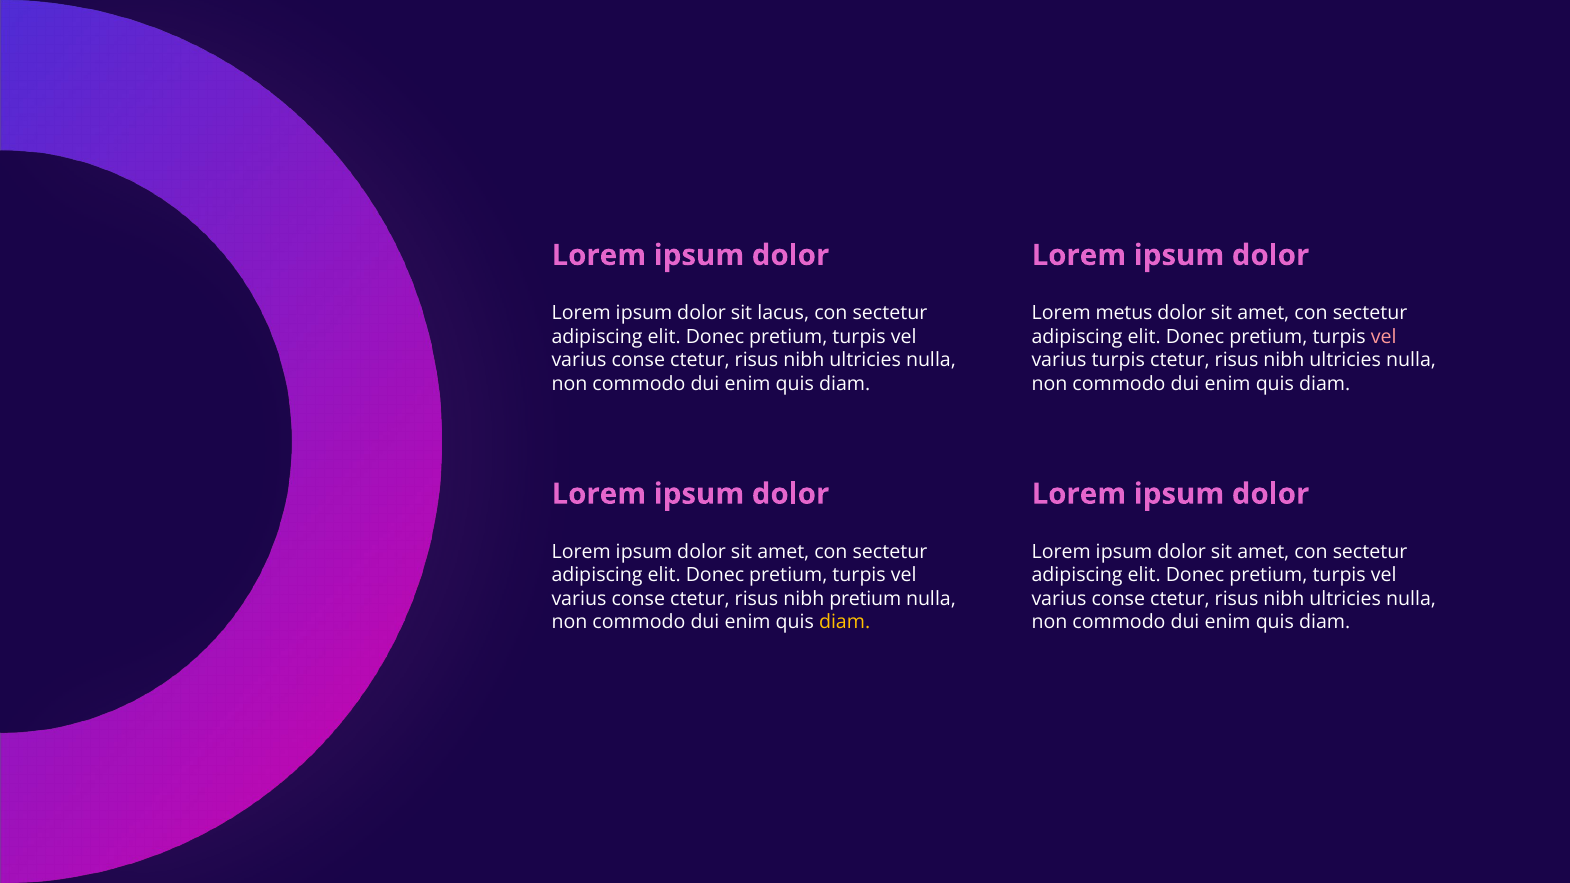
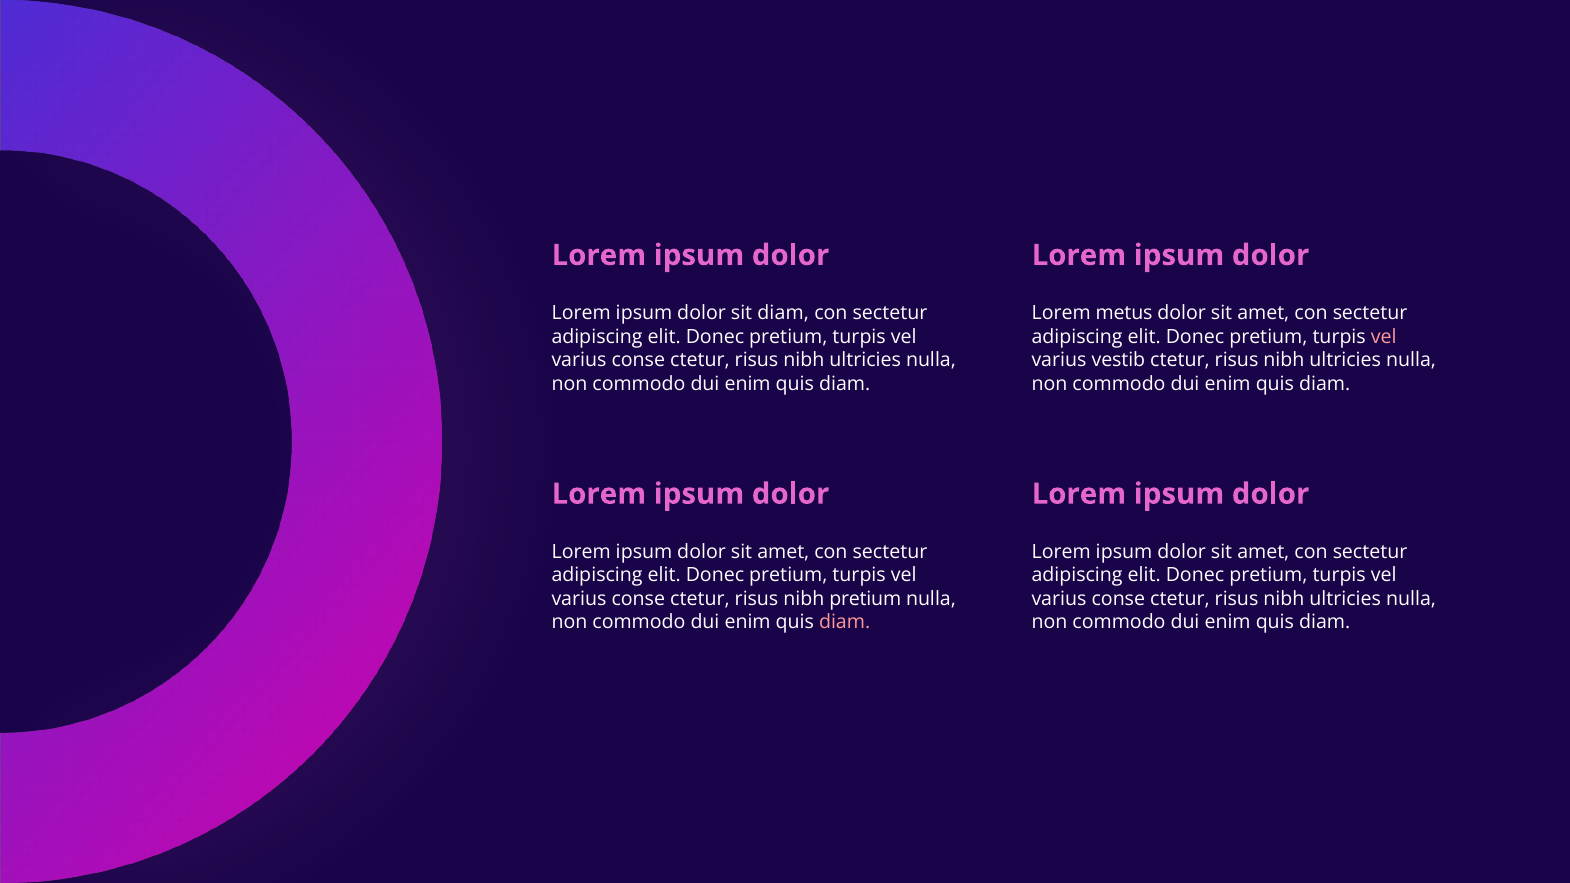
sit lacus: lacus -> diam
varius turpis: turpis -> vestib
diam at (845, 622) colour: yellow -> pink
